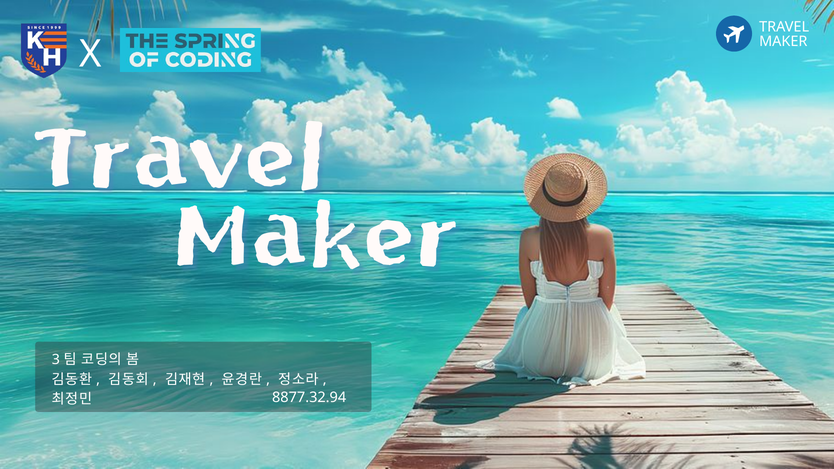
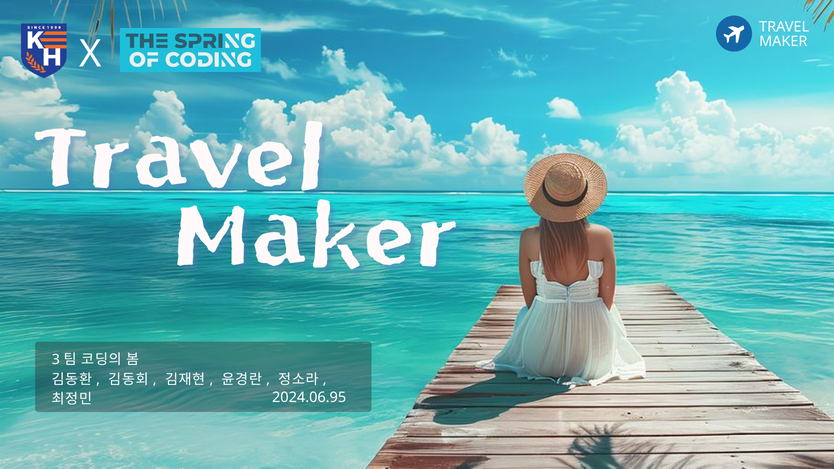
8877.32.94: 8877.32.94 -> 2024.06.95
